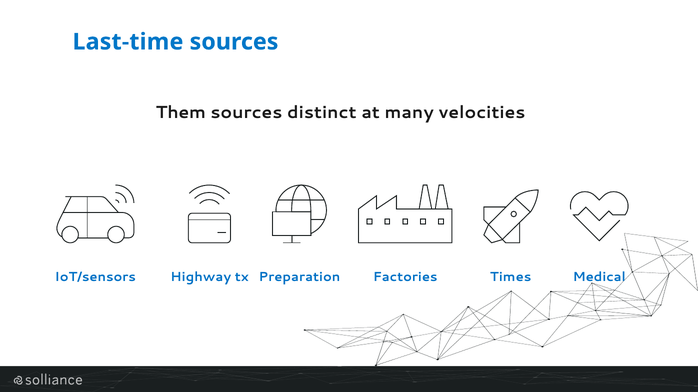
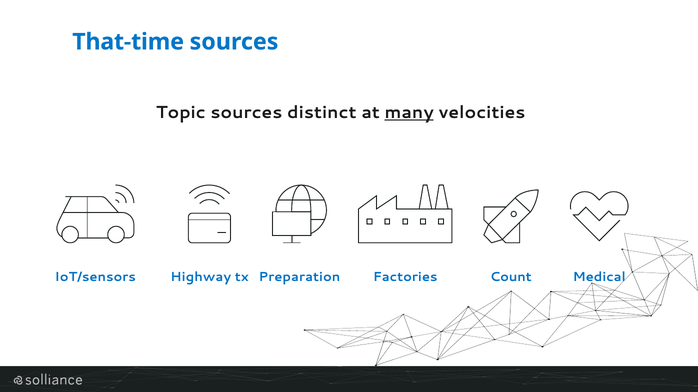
Last-time: Last-time -> That-time
Them: Them -> Topic
many underline: none -> present
Times: Times -> Count
